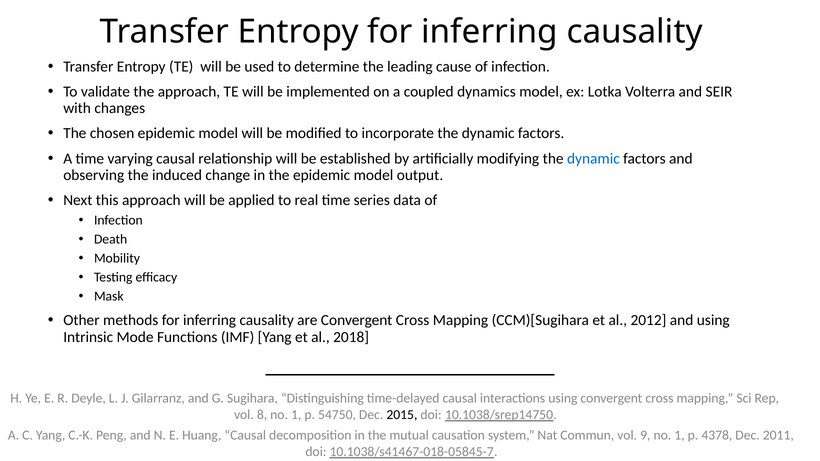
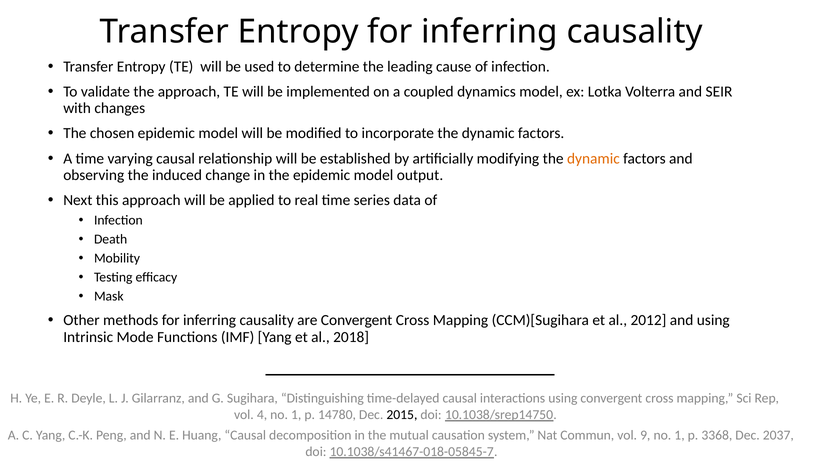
dynamic at (593, 159) colour: blue -> orange
8: 8 -> 4
54750: 54750 -> 14780
4378: 4378 -> 3368
2011: 2011 -> 2037
